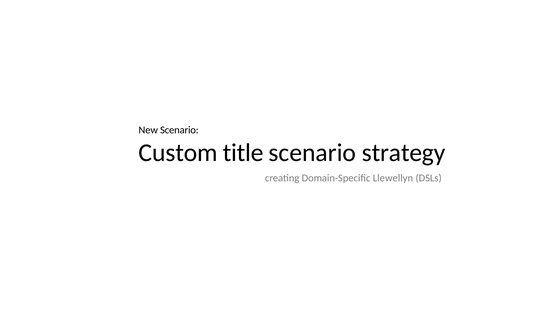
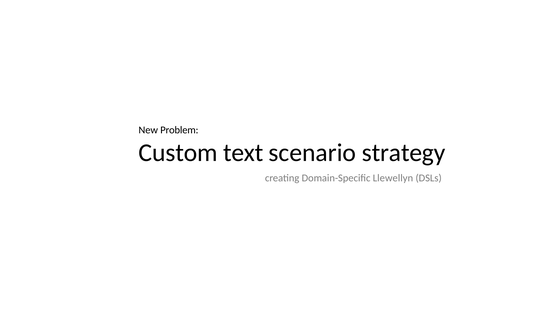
New Scenario: Scenario -> Problem
title: title -> text
